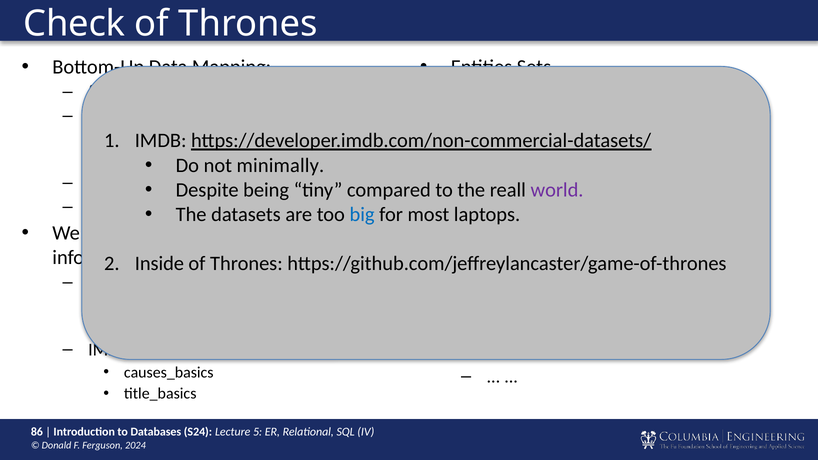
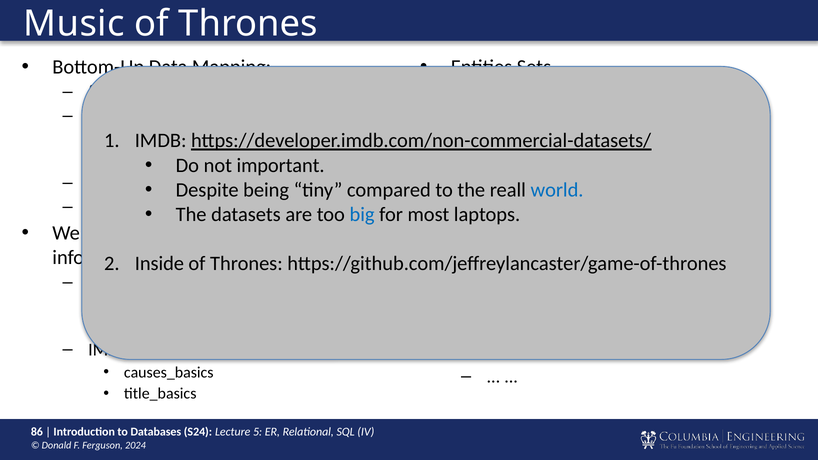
Check: Check -> Music
minimally: minimally -> important
world colour: purple -> blue
